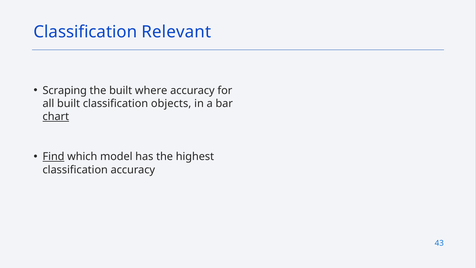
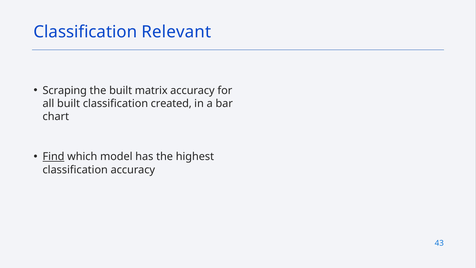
where: where -> matrix
objects: objects -> created
chart underline: present -> none
